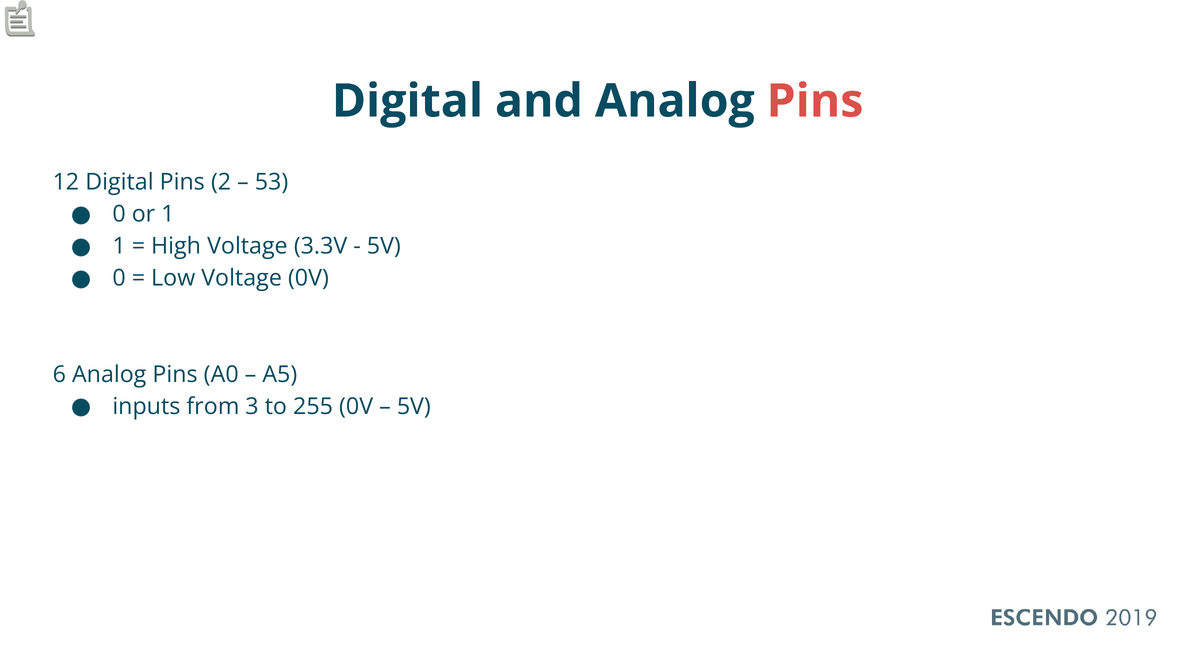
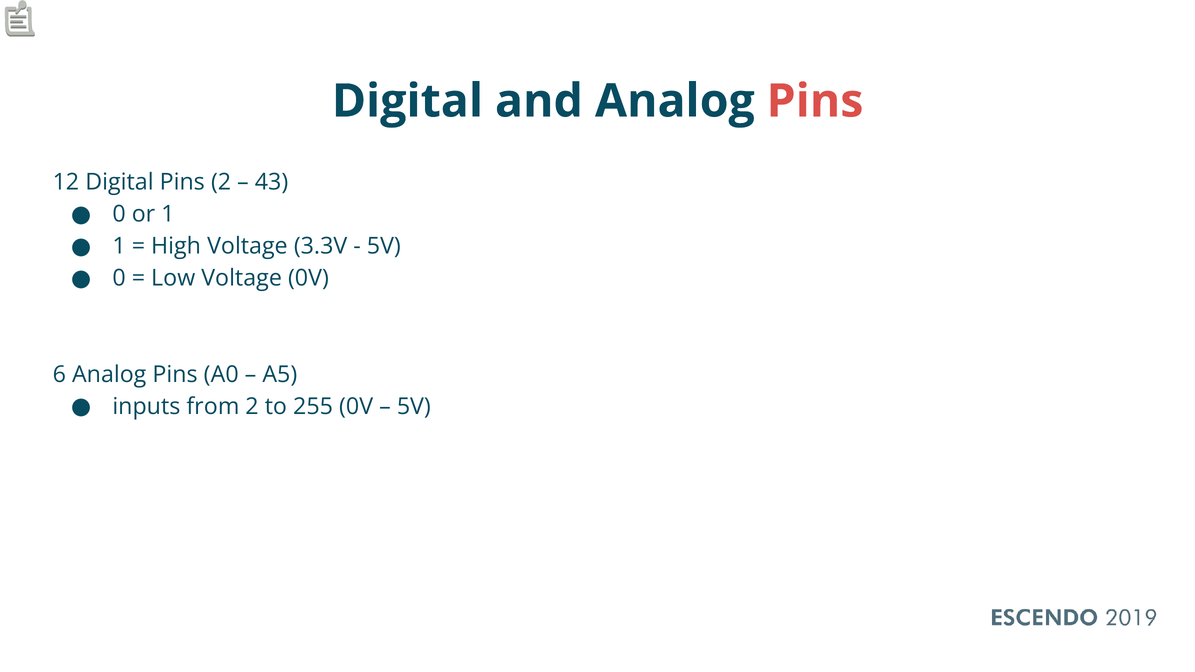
53: 53 -> 43
from 3: 3 -> 2
